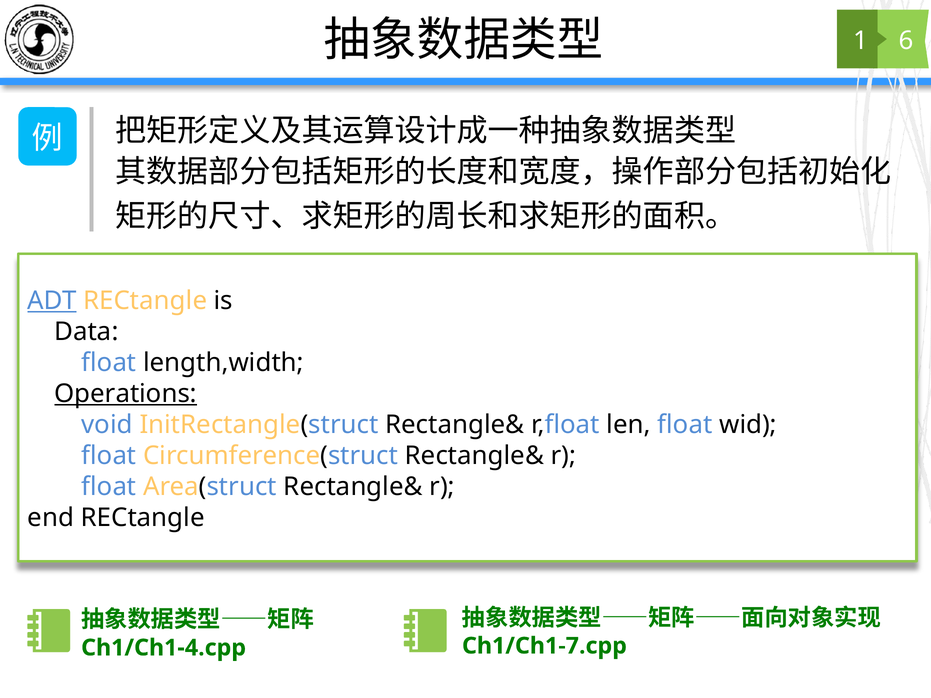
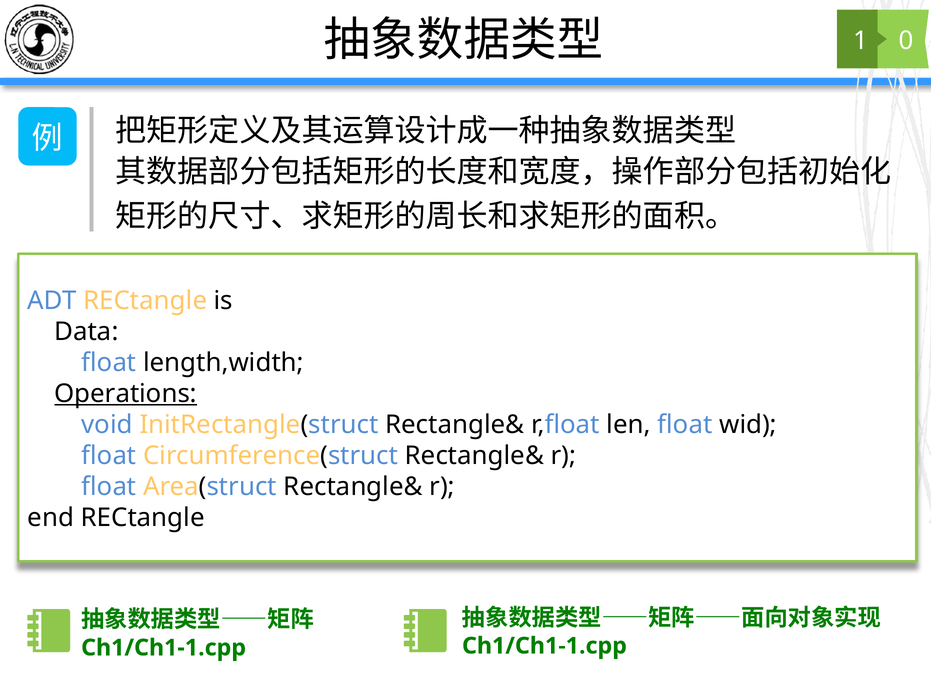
6: 6 -> 0
ADT underline: present -> none
Ch1/Ch1-7.cpp at (544, 646): Ch1/Ch1-7.cpp -> Ch1/Ch1-1.cpp
Ch1/Ch1-4.cpp at (164, 648): Ch1/Ch1-4.cpp -> Ch1/Ch1-1.cpp
